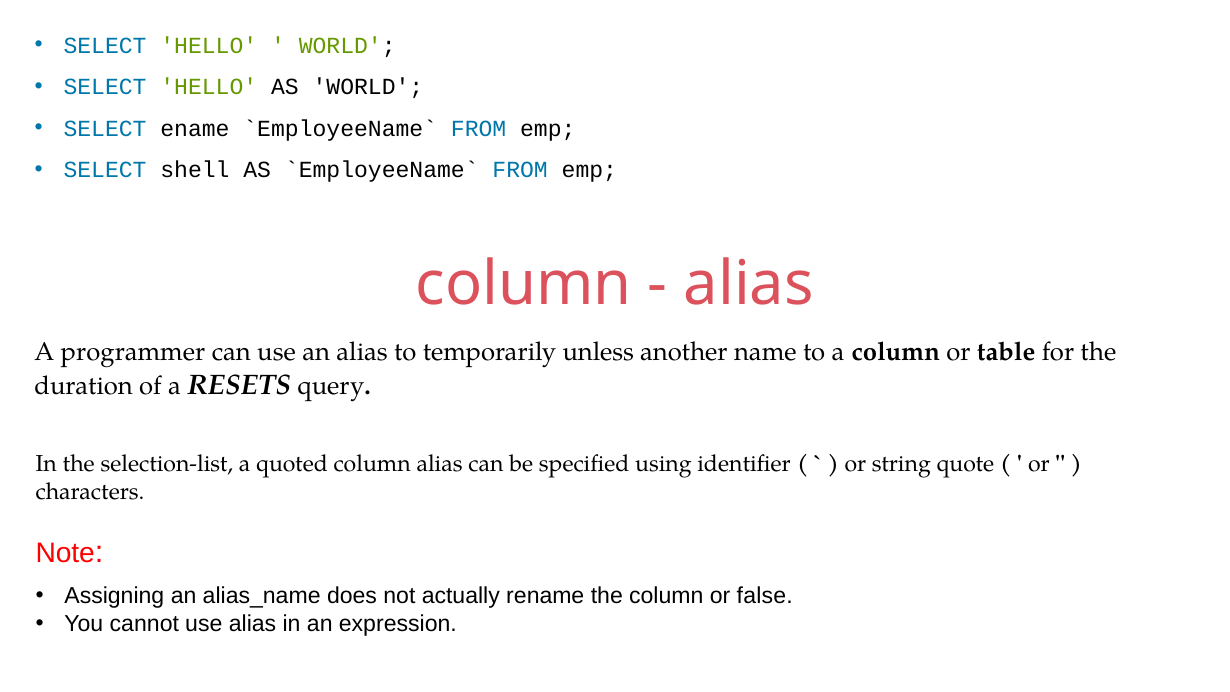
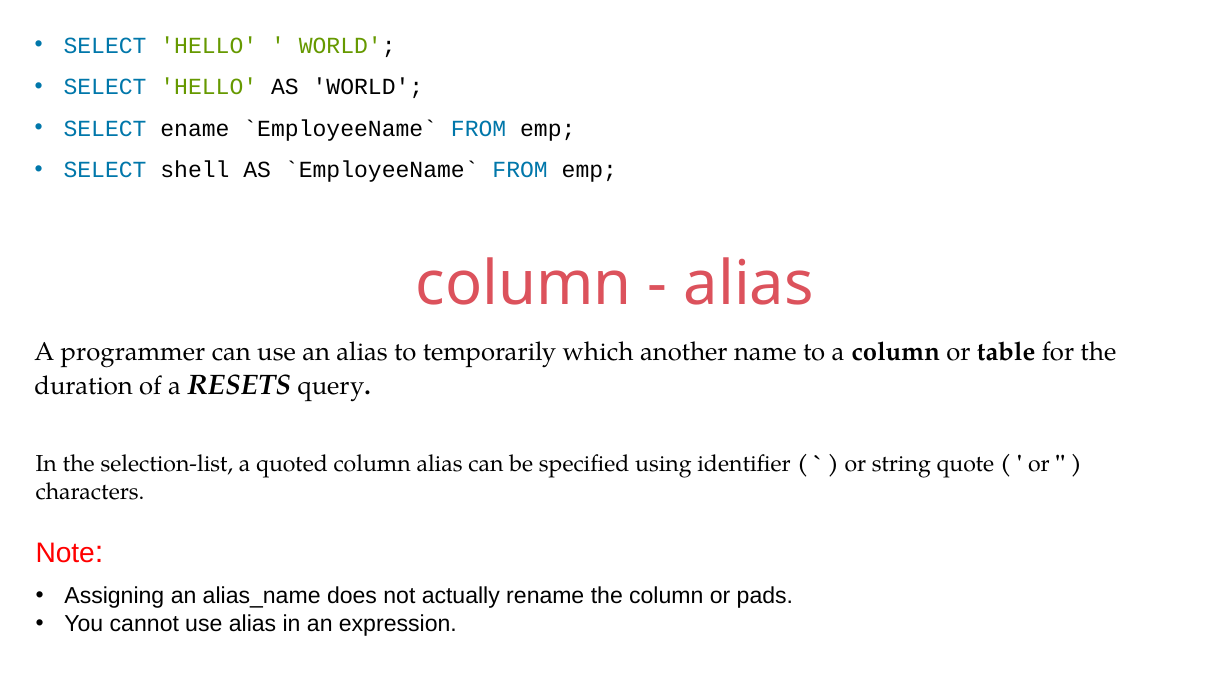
unless: unless -> which
false: false -> pads
